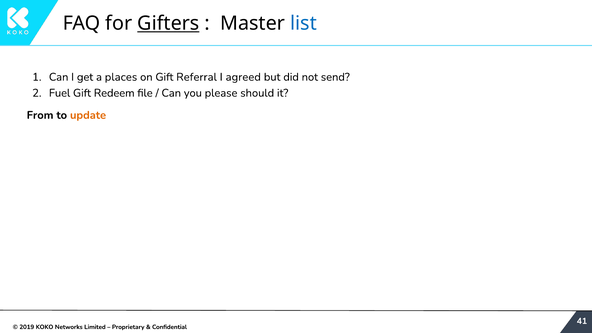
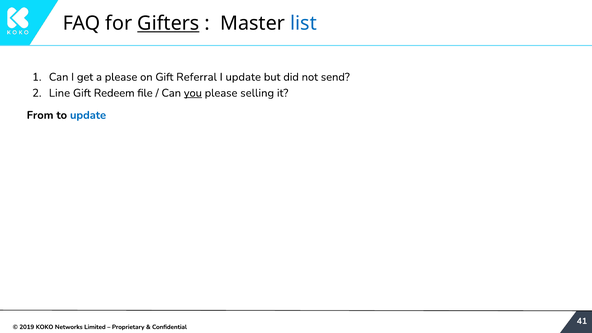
a places: places -> please
I agreed: agreed -> update
Fuel: Fuel -> Line
you underline: none -> present
should: should -> selling
update at (88, 115) colour: orange -> blue
